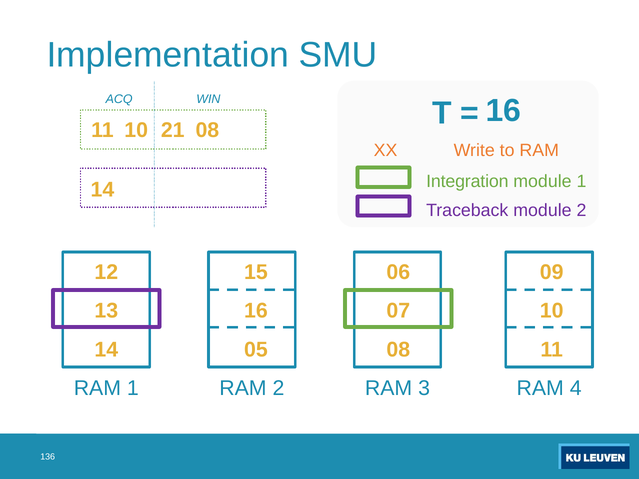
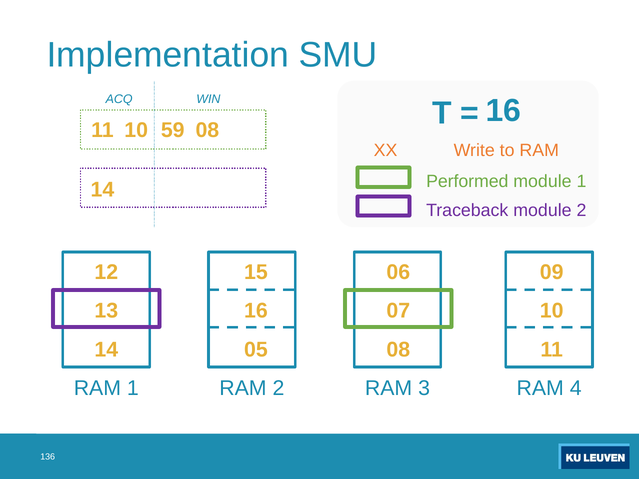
21: 21 -> 59
Integration: Integration -> Performed
